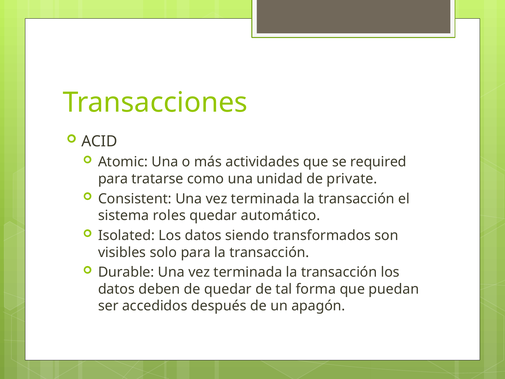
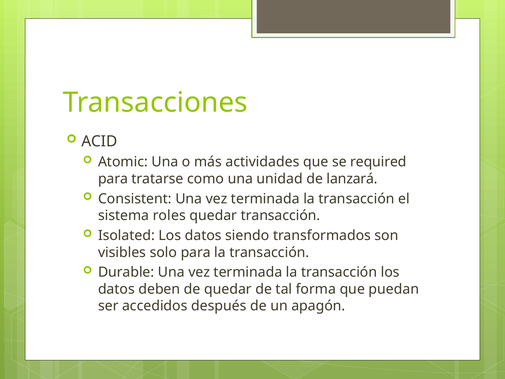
private: private -> lanzará
quedar automático: automático -> transacción
